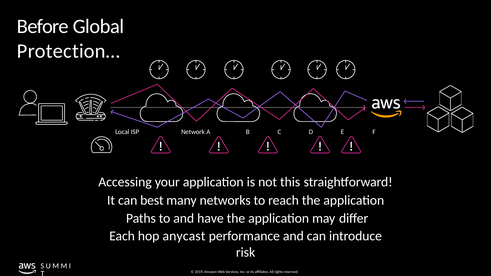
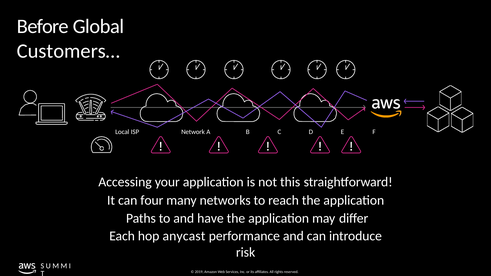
Protection…: Protection… -> Customers…
best: best -> four
